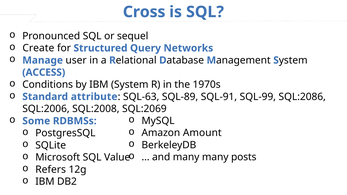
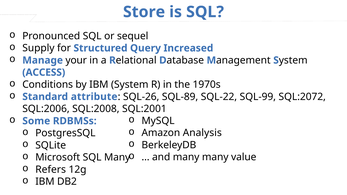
Cross: Cross -> Store
Create: Create -> Supply
Networks: Networks -> Increased
user: user -> your
SQL-63: SQL-63 -> SQL-26
SQL-91: SQL-91 -> SQL-22
SQL:2086: SQL:2086 -> SQL:2072
SQL:2069: SQL:2069 -> SQL:2001
Amount: Amount -> Analysis
posts: posts -> value
SQL Value: Value -> Many
